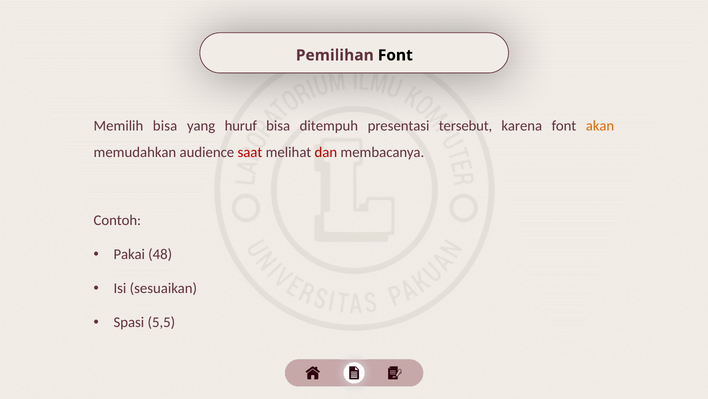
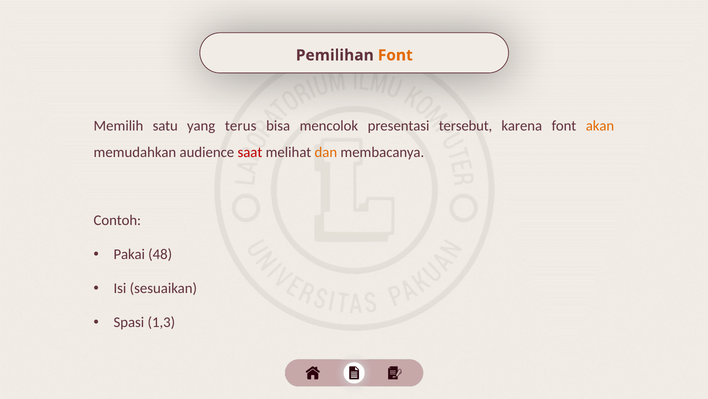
Font at (395, 55) colour: black -> orange
Memilih bisa: bisa -> satu
huruf: huruf -> terus
ditempuh: ditempuh -> mencolok
dan colour: red -> orange
5,5: 5,5 -> 1,3
